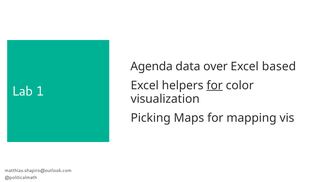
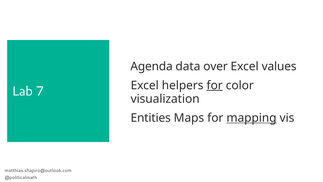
based: based -> values
1: 1 -> 7
Picking: Picking -> Entities
mapping underline: none -> present
